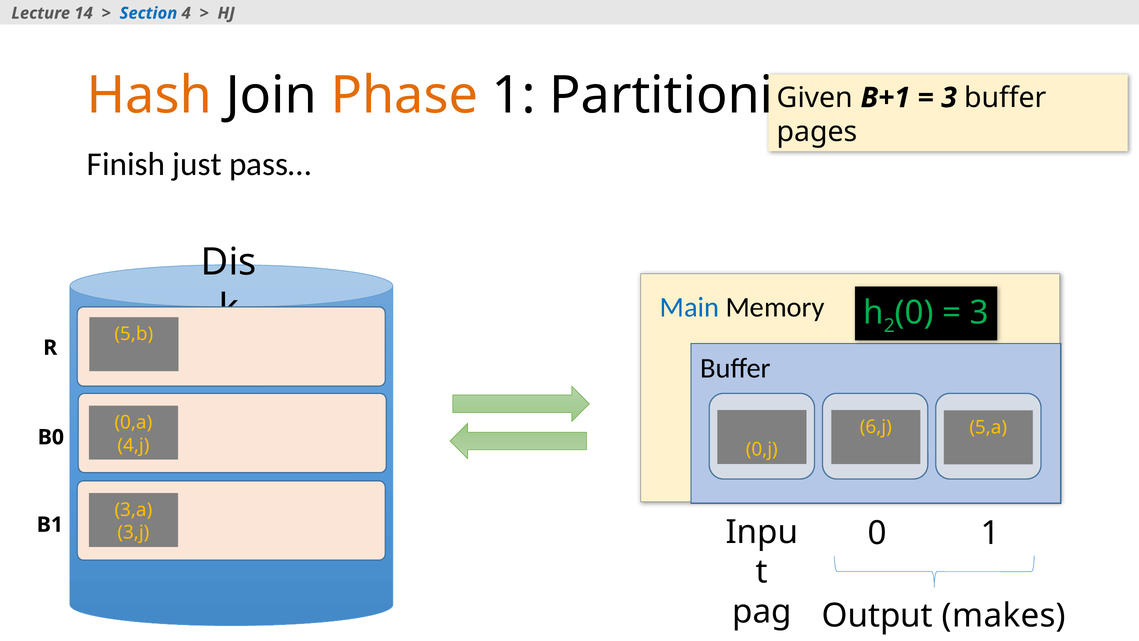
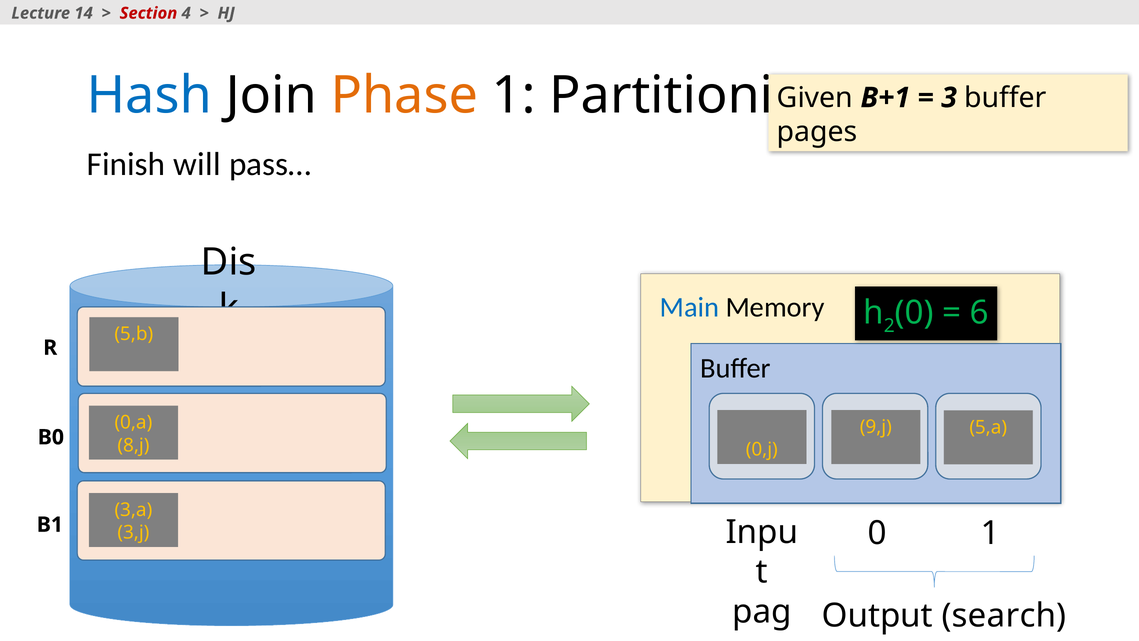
Section colour: blue -> red
Hash colour: orange -> blue
just: just -> will
3 at (979, 313): 3 -> 6
6,j: 6,j -> 9,j
4,j: 4,j -> 8,j
makes: makes -> search
